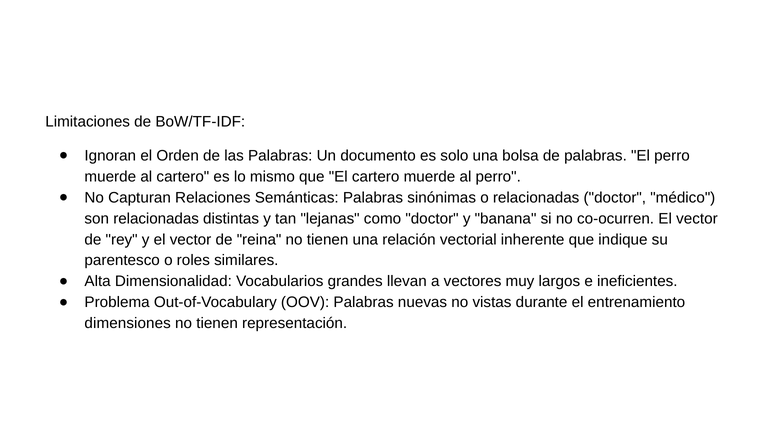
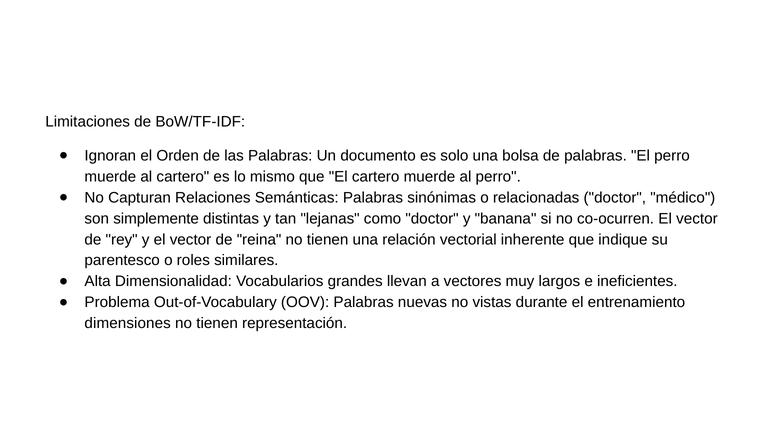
son relacionadas: relacionadas -> simplemente
